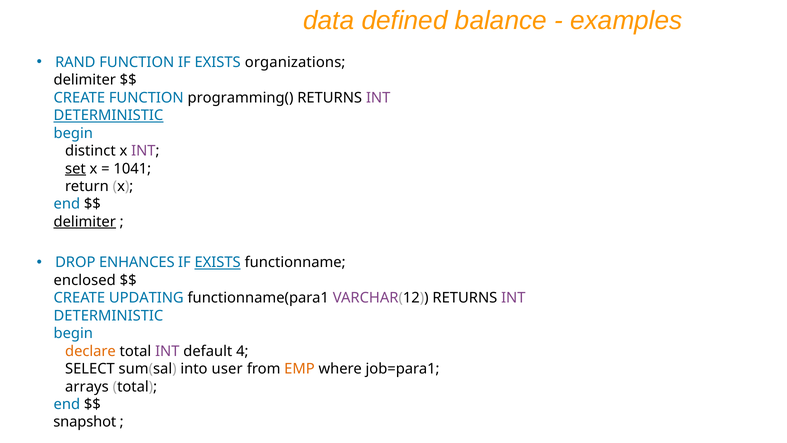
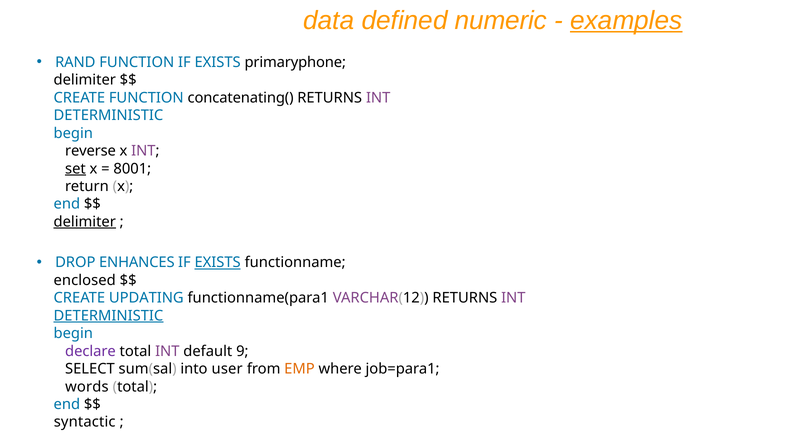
balance: balance -> numeric
examples underline: none -> present
organizations: organizations -> primaryphone
programming(: programming( -> concatenating(
DETERMINISTIC at (108, 115) underline: present -> none
distinct: distinct -> reverse
1041: 1041 -> 8001
DETERMINISTIC at (108, 316) underline: none -> present
declare colour: orange -> purple
4: 4 -> 9
arrays: arrays -> words
snapshot: snapshot -> syntactic
